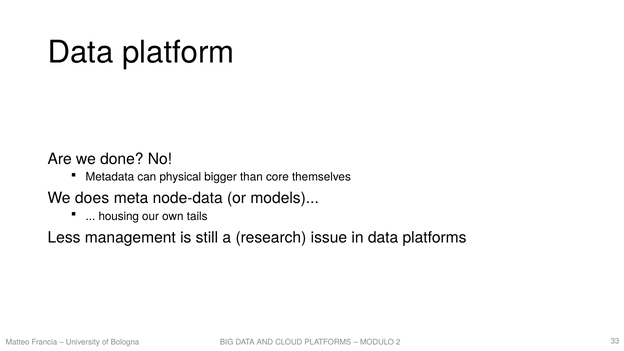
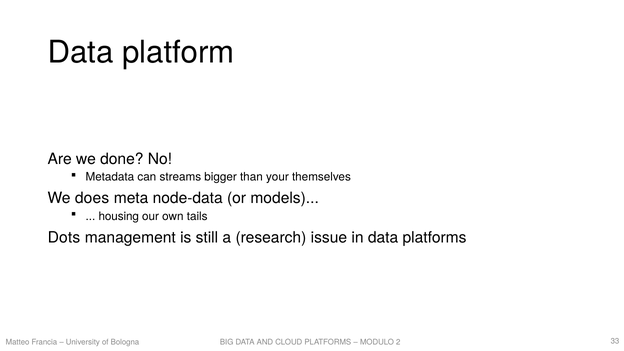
physical: physical -> streams
core: core -> your
Less: Less -> Dots
